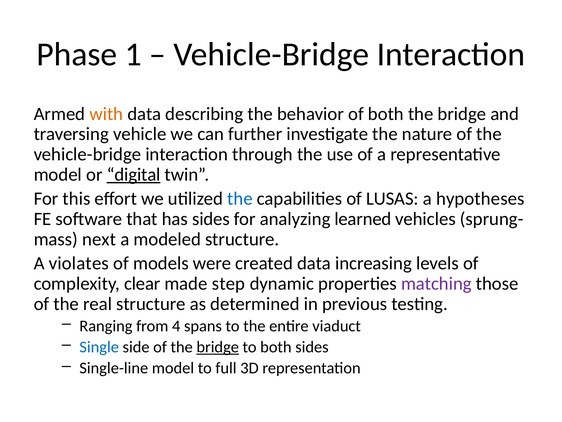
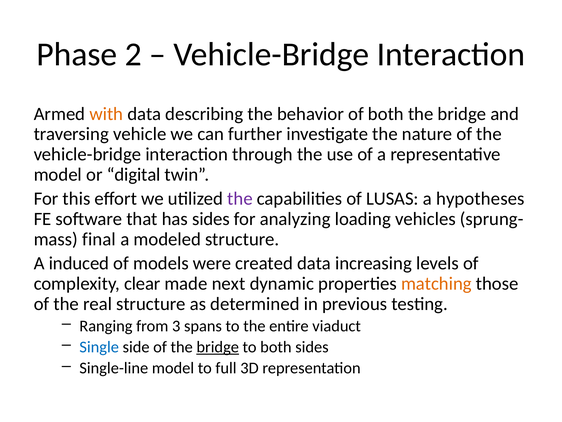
1: 1 -> 2
digital underline: present -> none
the at (240, 199) colour: blue -> purple
learned: learned -> loading
next: next -> final
violates: violates -> induced
step: step -> next
matching colour: purple -> orange
4: 4 -> 3
